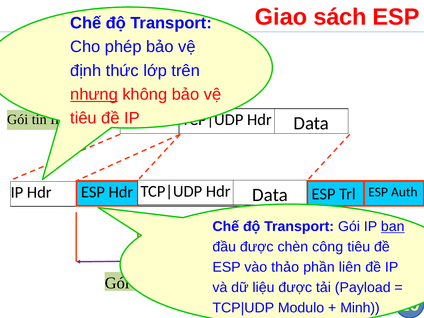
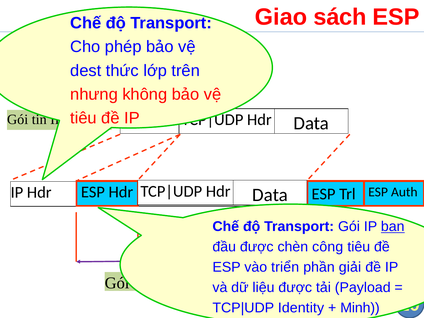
định: định -> dest
nhưng underline: present -> none
thảo: thảo -> triển
liên: liên -> giải
Modulo: Modulo -> Identity
